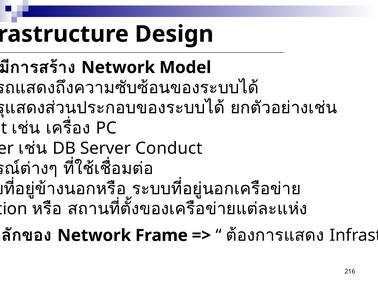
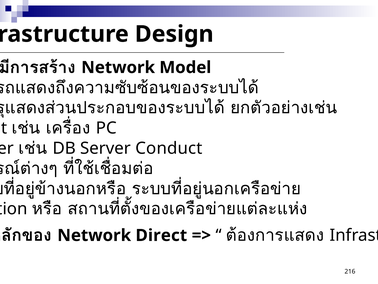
Frame: Frame -> Direct
